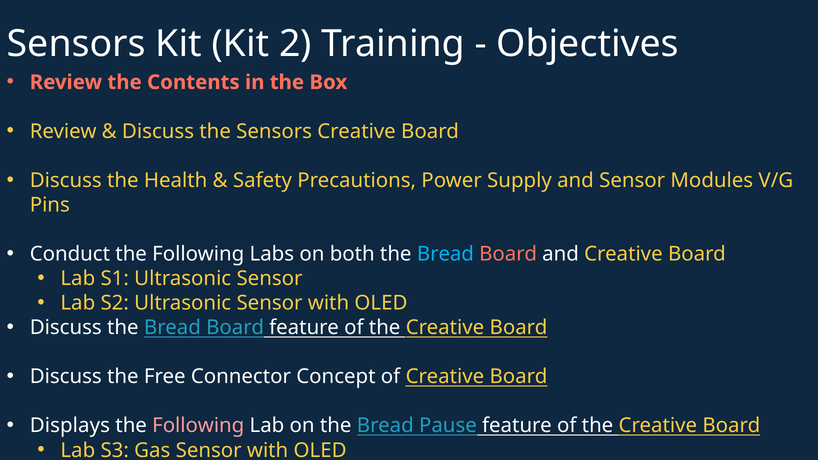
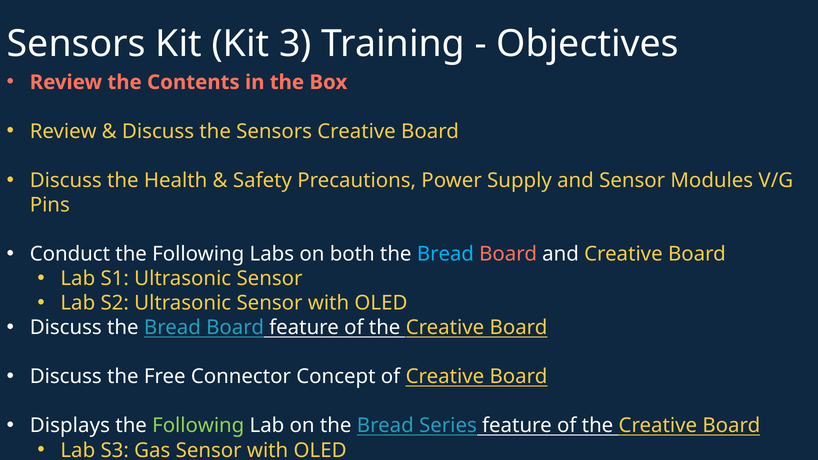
2: 2 -> 3
Following at (198, 426) colour: pink -> light green
Pause: Pause -> Series
